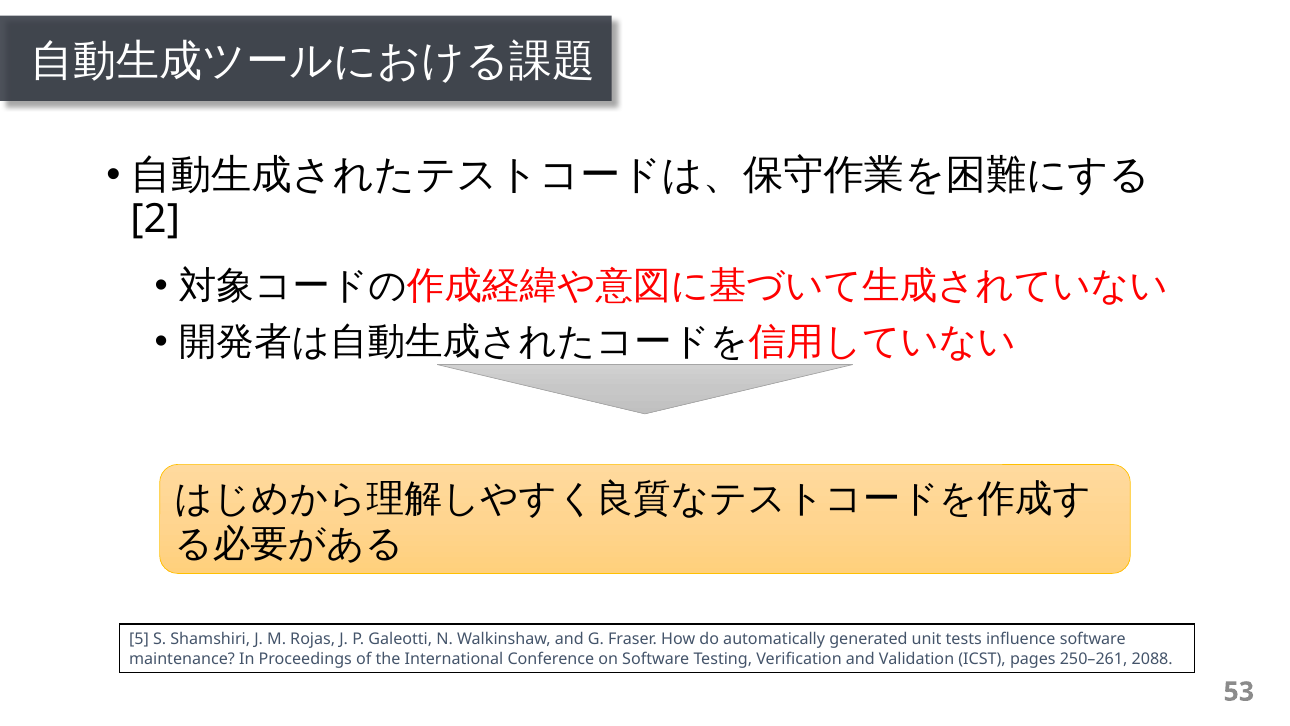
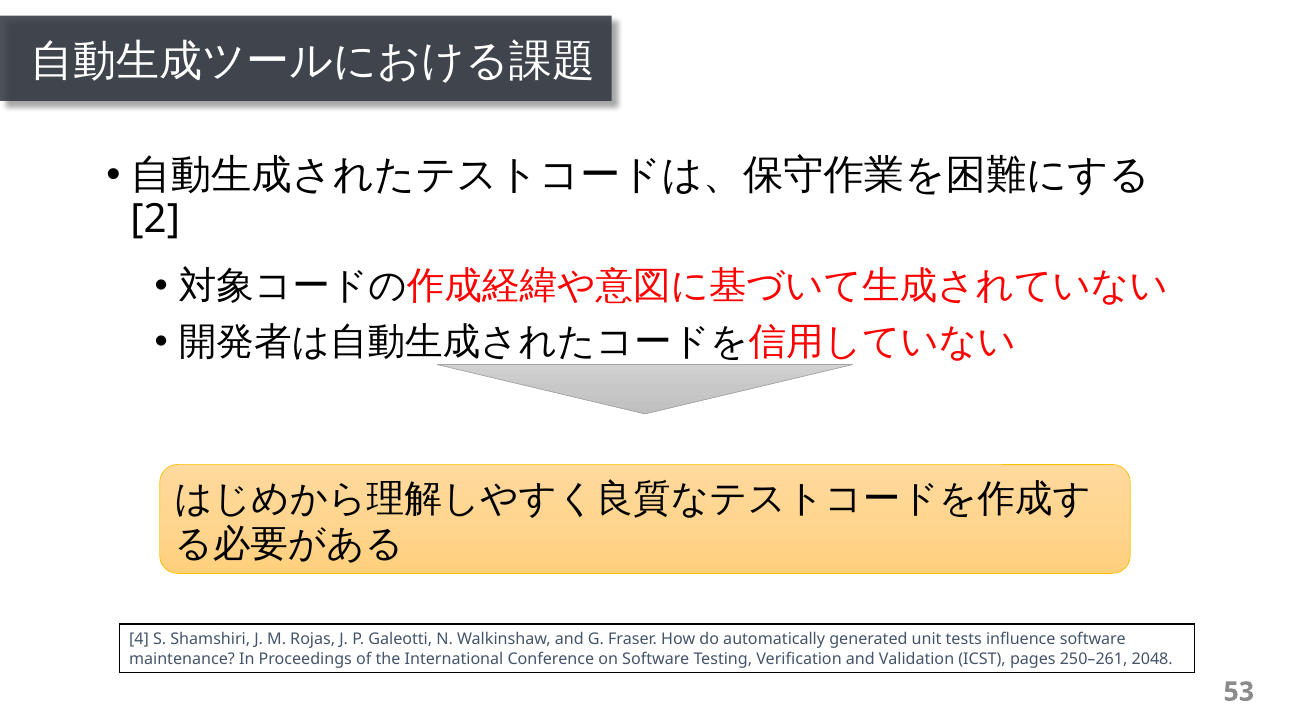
5: 5 -> 4
2088: 2088 -> 2048
